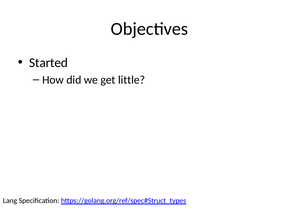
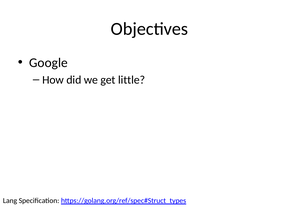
Started: Started -> Google
